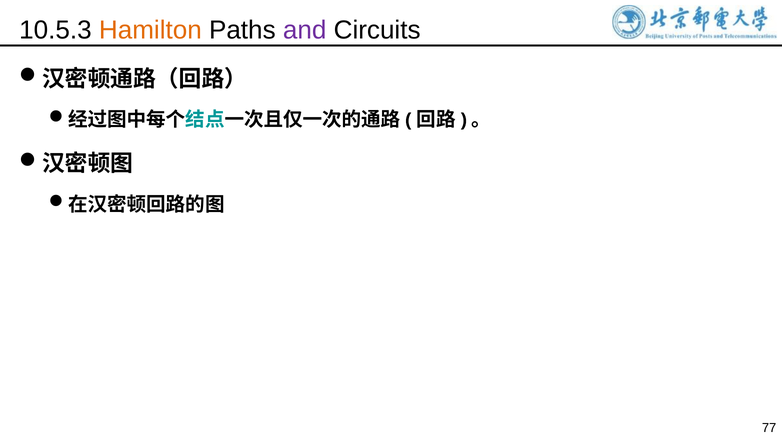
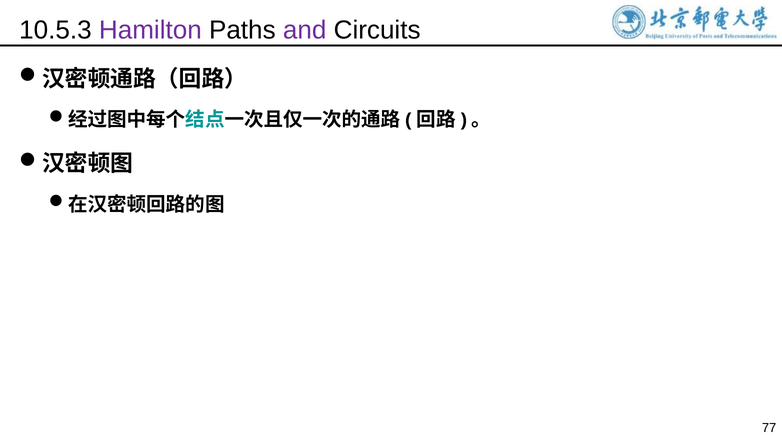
Hamilton colour: orange -> purple
